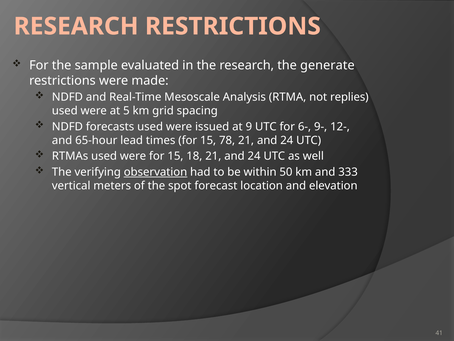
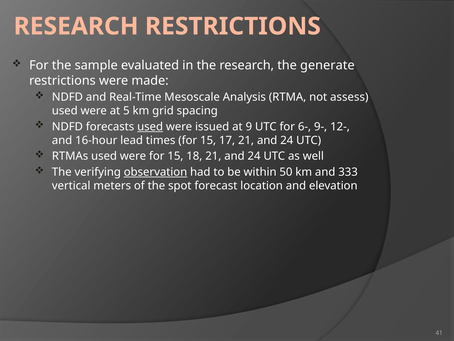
replies: replies -> assess
used at (150, 126) underline: none -> present
65-hour: 65-hour -> 16-hour
78: 78 -> 17
